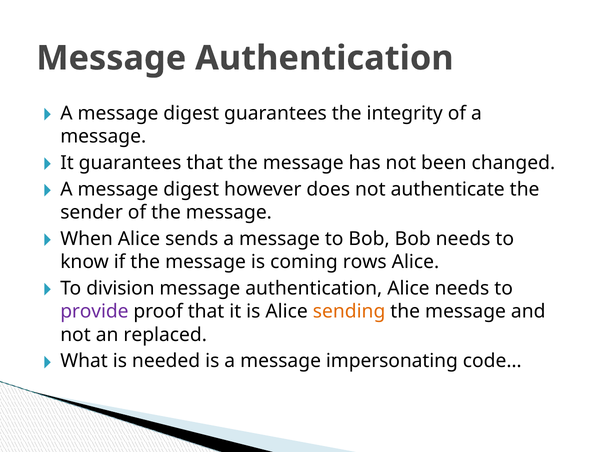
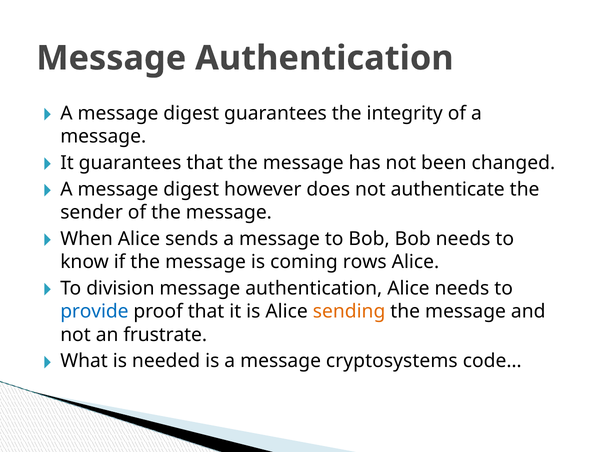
provide colour: purple -> blue
replaced: replaced -> frustrate
impersonating: impersonating -> cryptosystems
